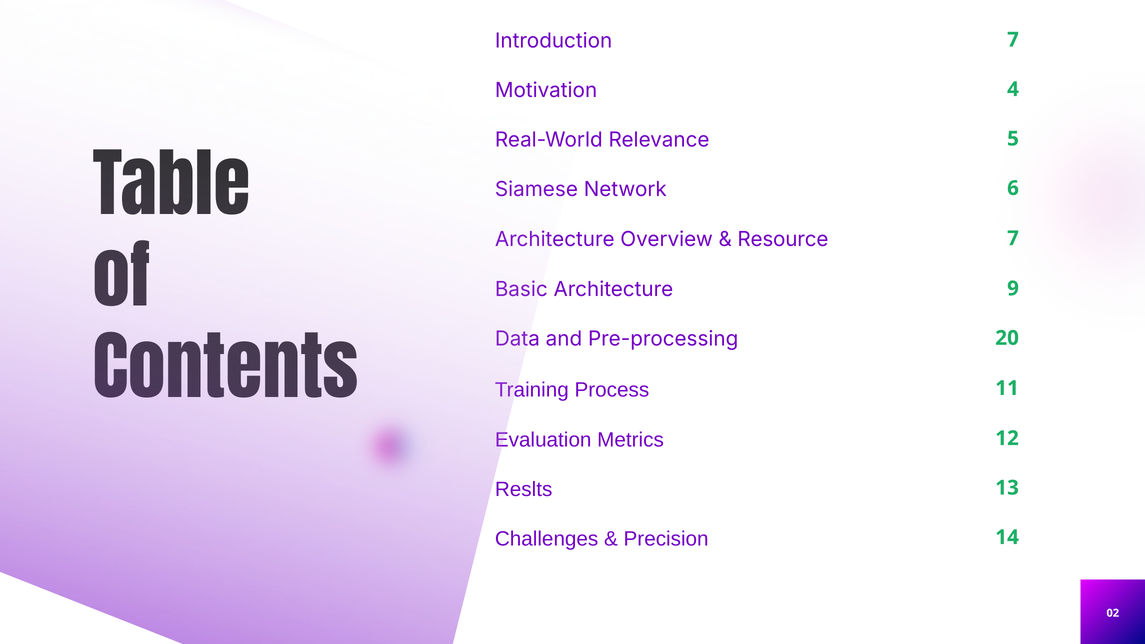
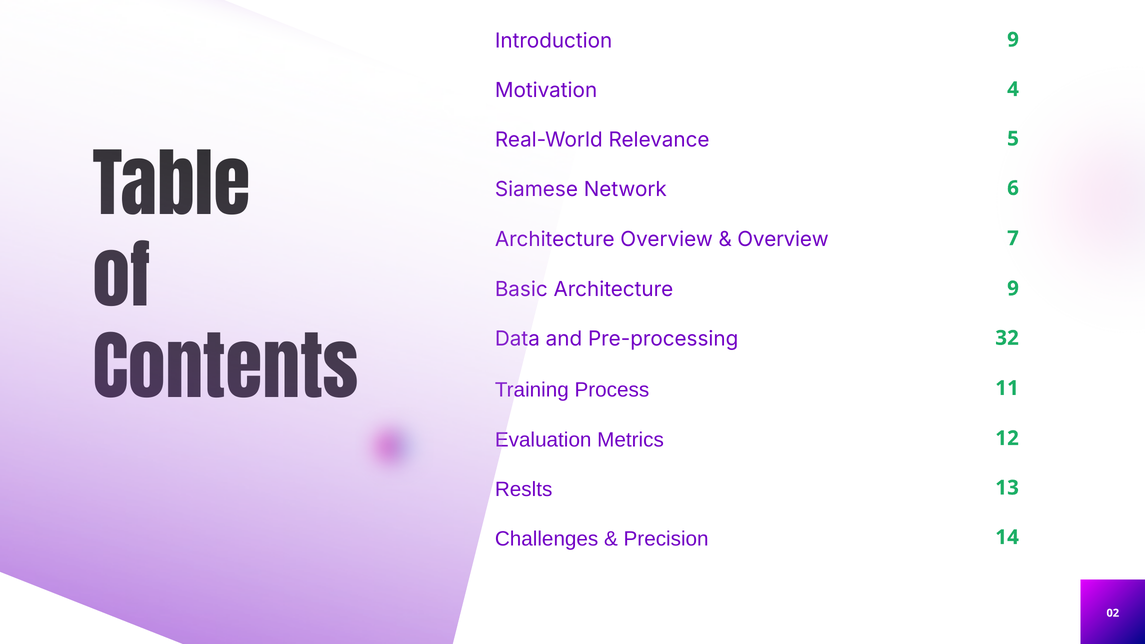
7 at (1013, 40): 7 -> 9
Resource at (783, 240): Resource -> Overview
20: 20 -> 32
